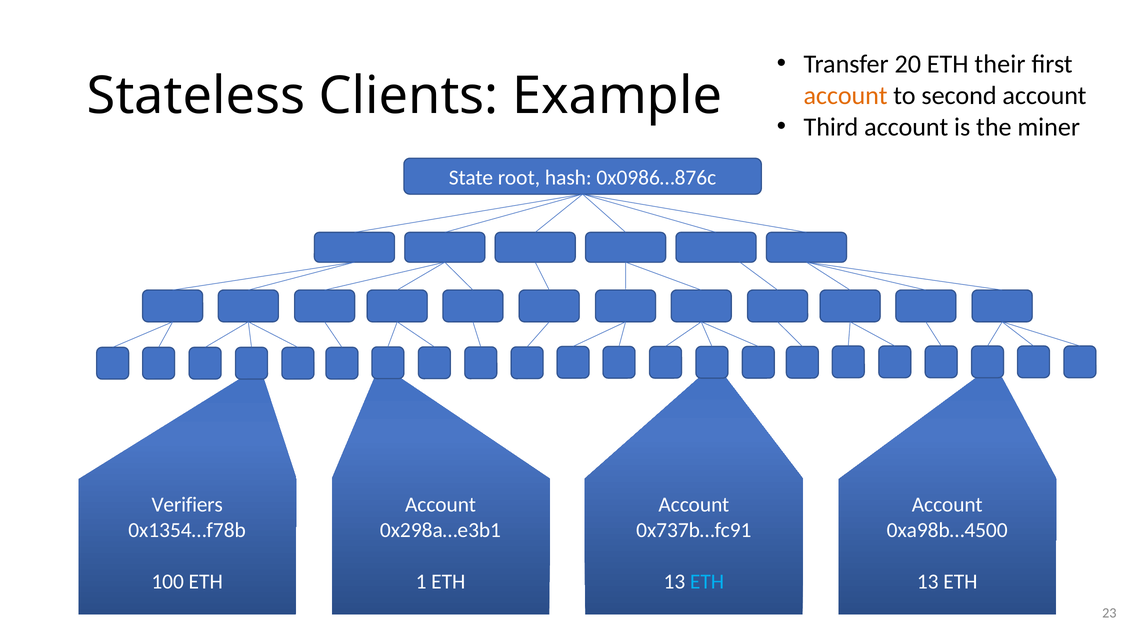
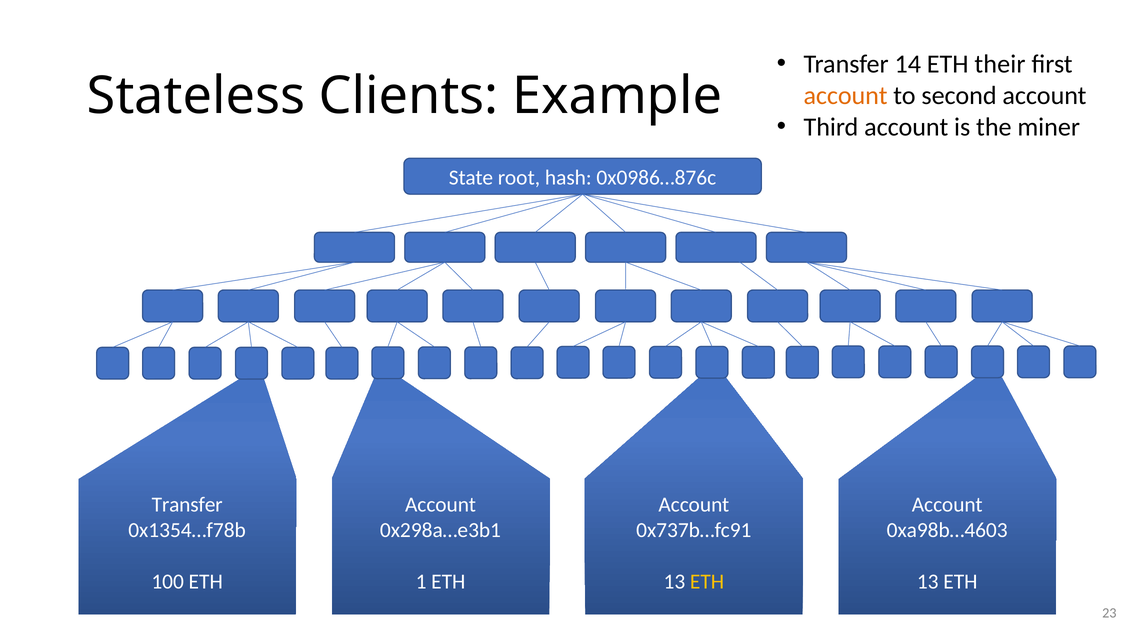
20: 20 -> 14
Verifiers at (187, 504): Verifiers -> Transfer
0xa98b…4500: 0xa98b…4500 -> 0xa98b…4603
ETH at (707, 581) colour: light blue -> yellow
